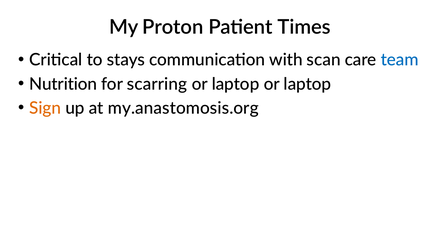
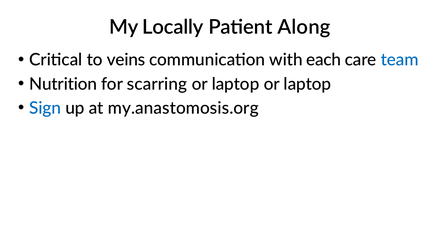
Proton: Proton -> Locally
Times: Times -> Along
stays: stays -> veins
scan: scan -> each
Sign colour: orange -> blue
